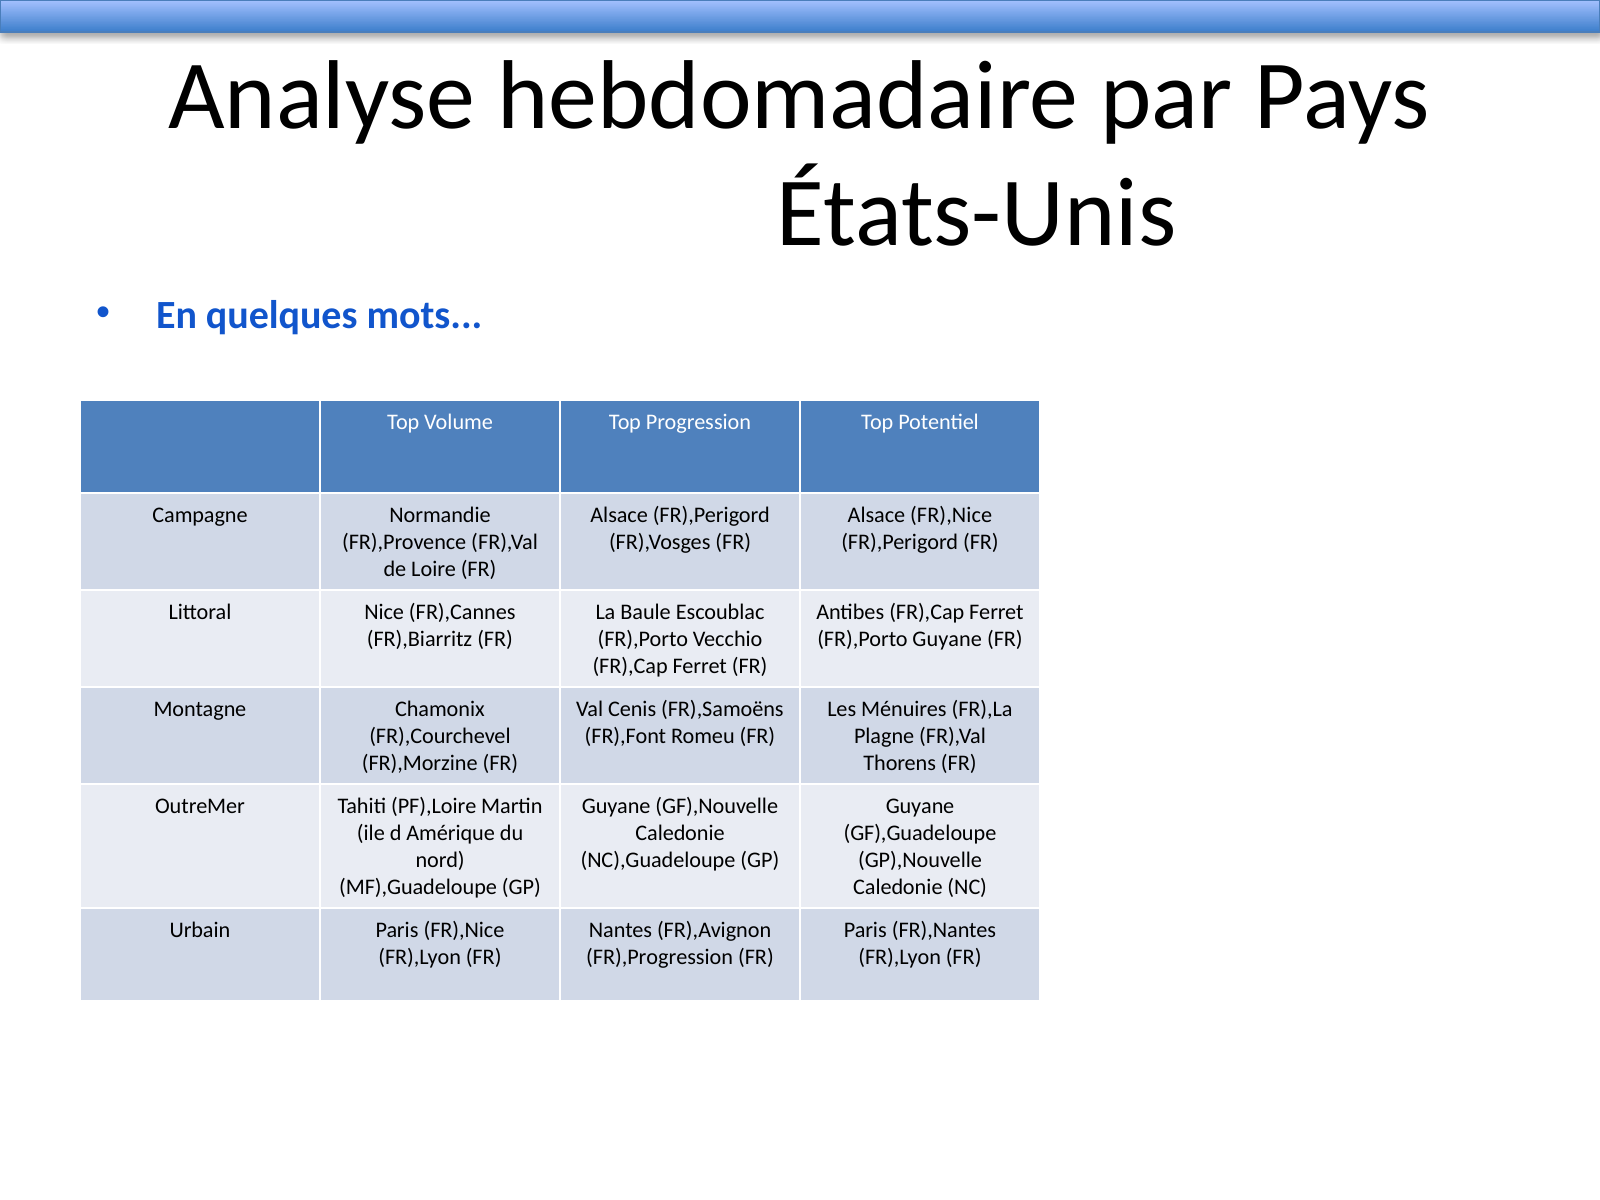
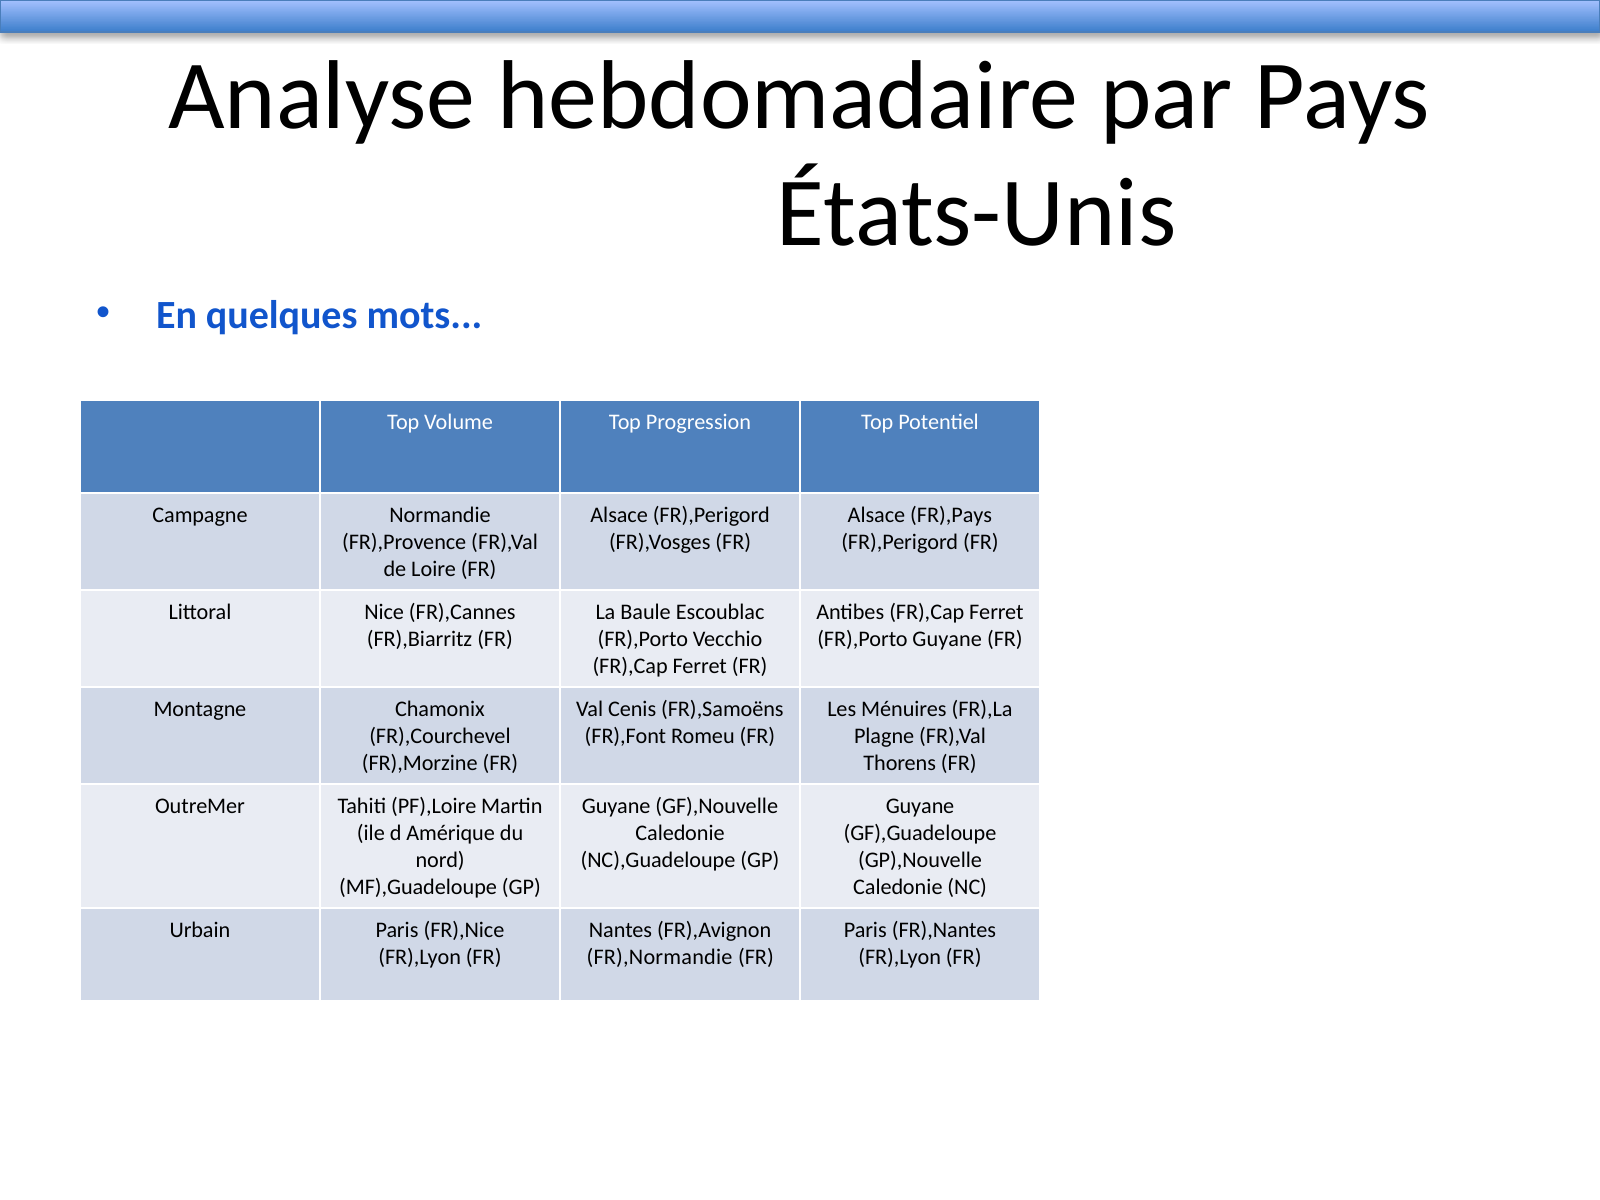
Alsace FR),Nice: FR),Nice -> FR),Pays
FR),Progression: FR),Progression -> FR),Normandie
